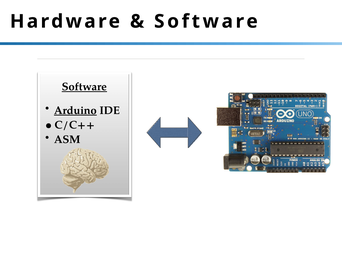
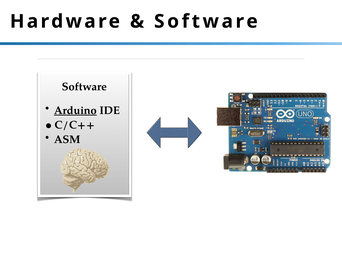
Software at (84, 87) underline: present -> none
